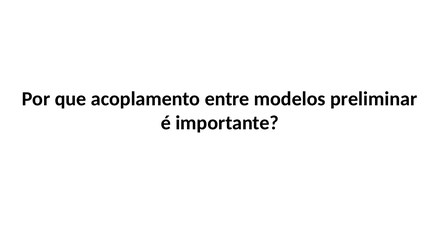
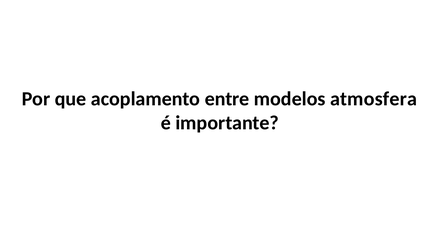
preliminar: preliminar -> atmosfera
